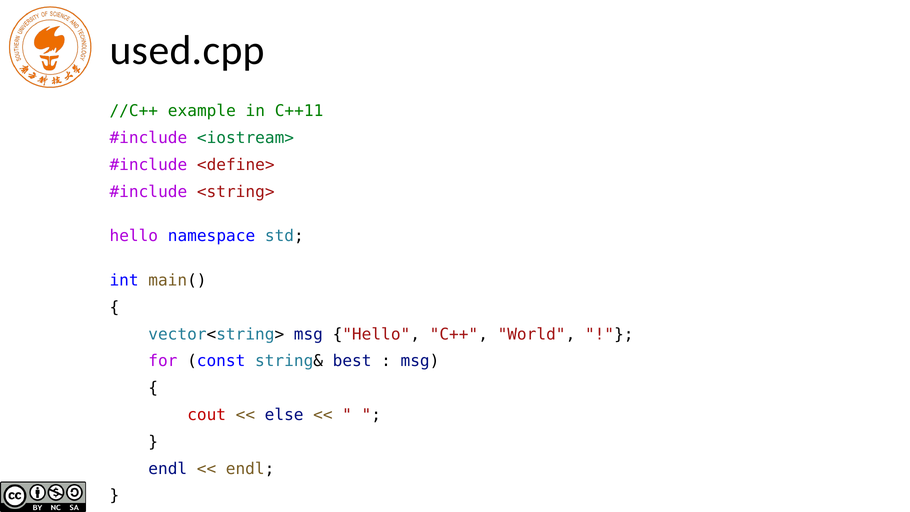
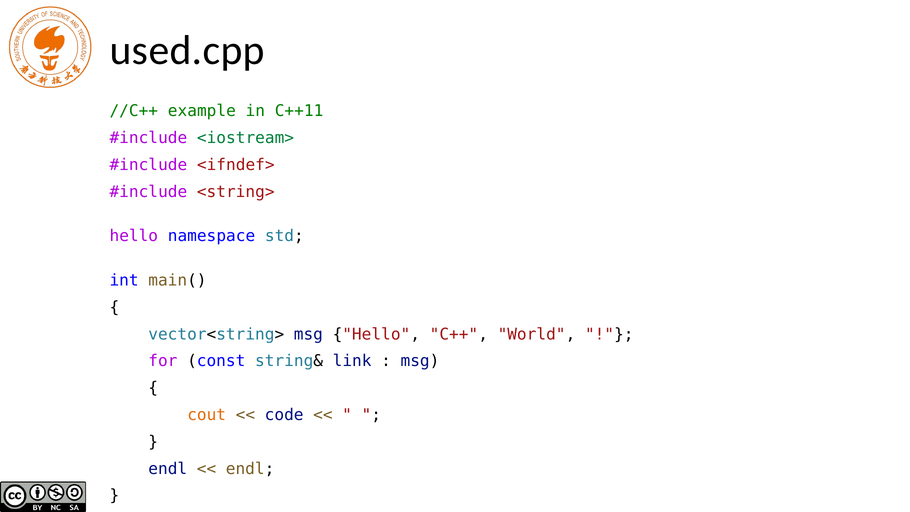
<define>: <define> -> <ifndef>
best: best -> link
cout colour: red -> orange
else: else -> code
